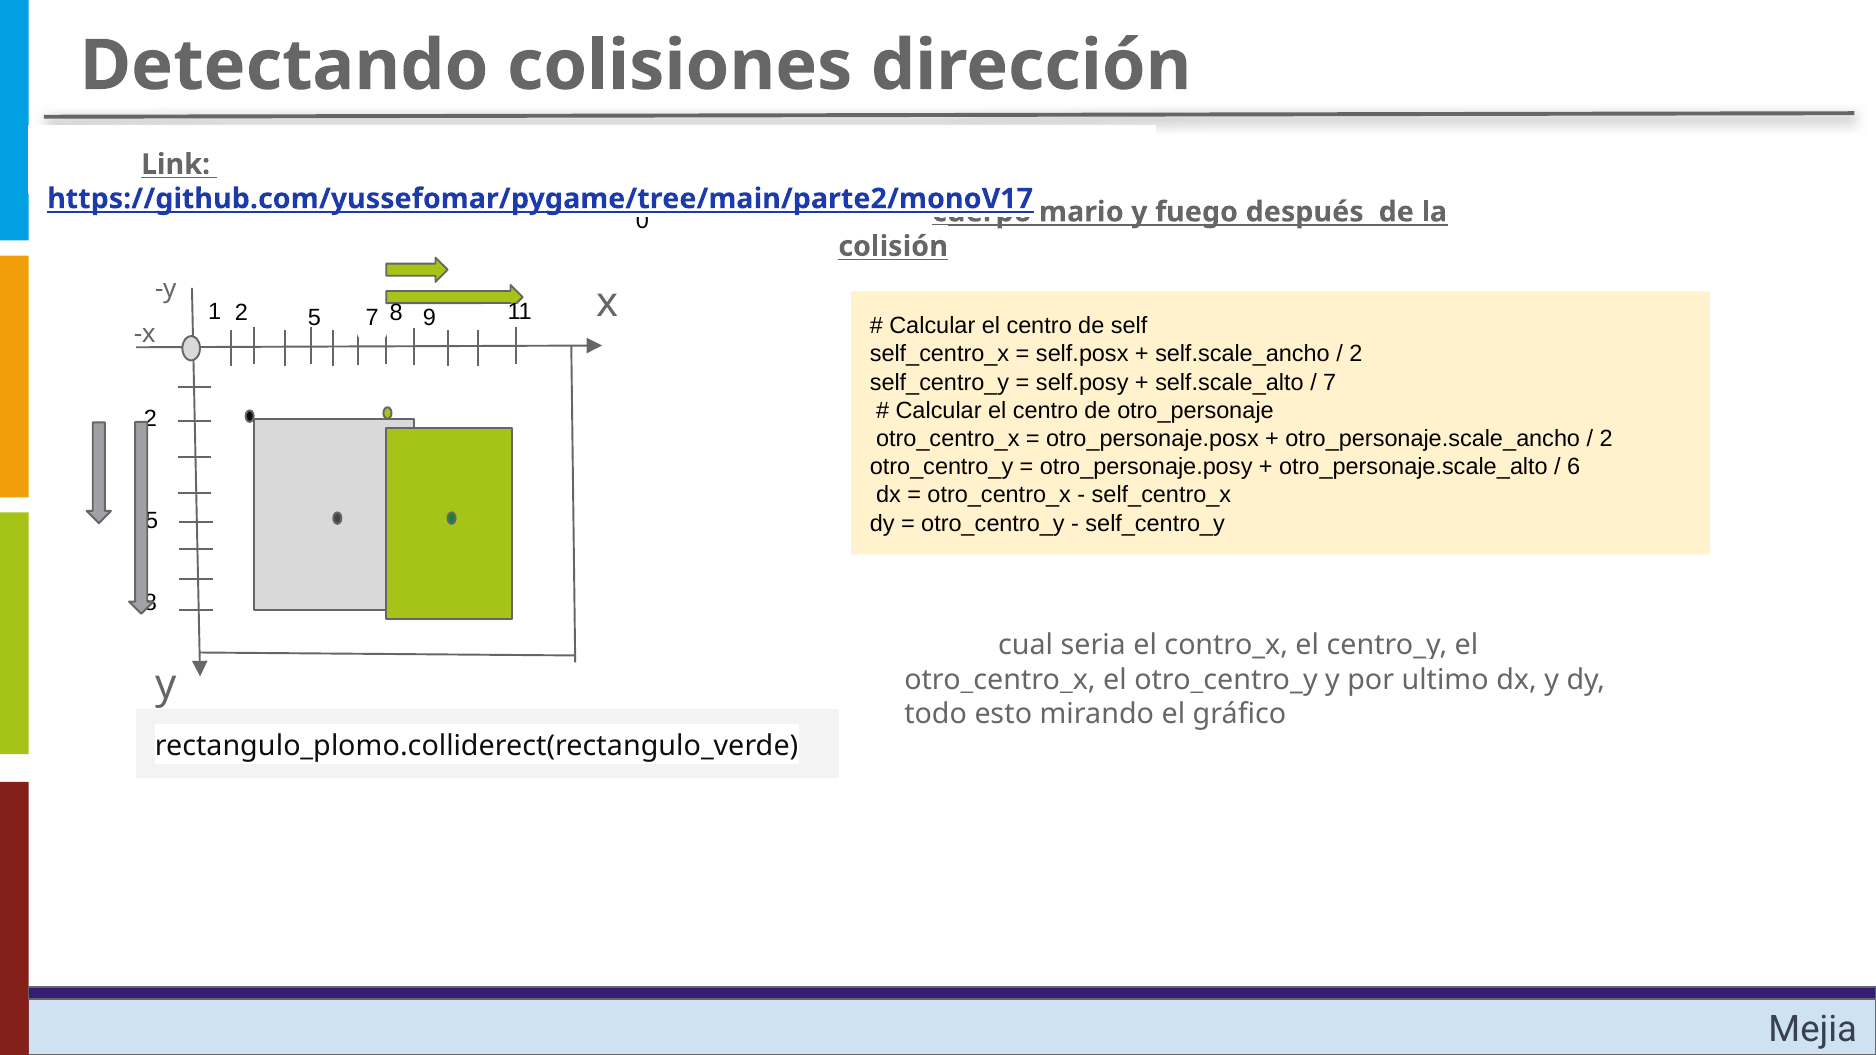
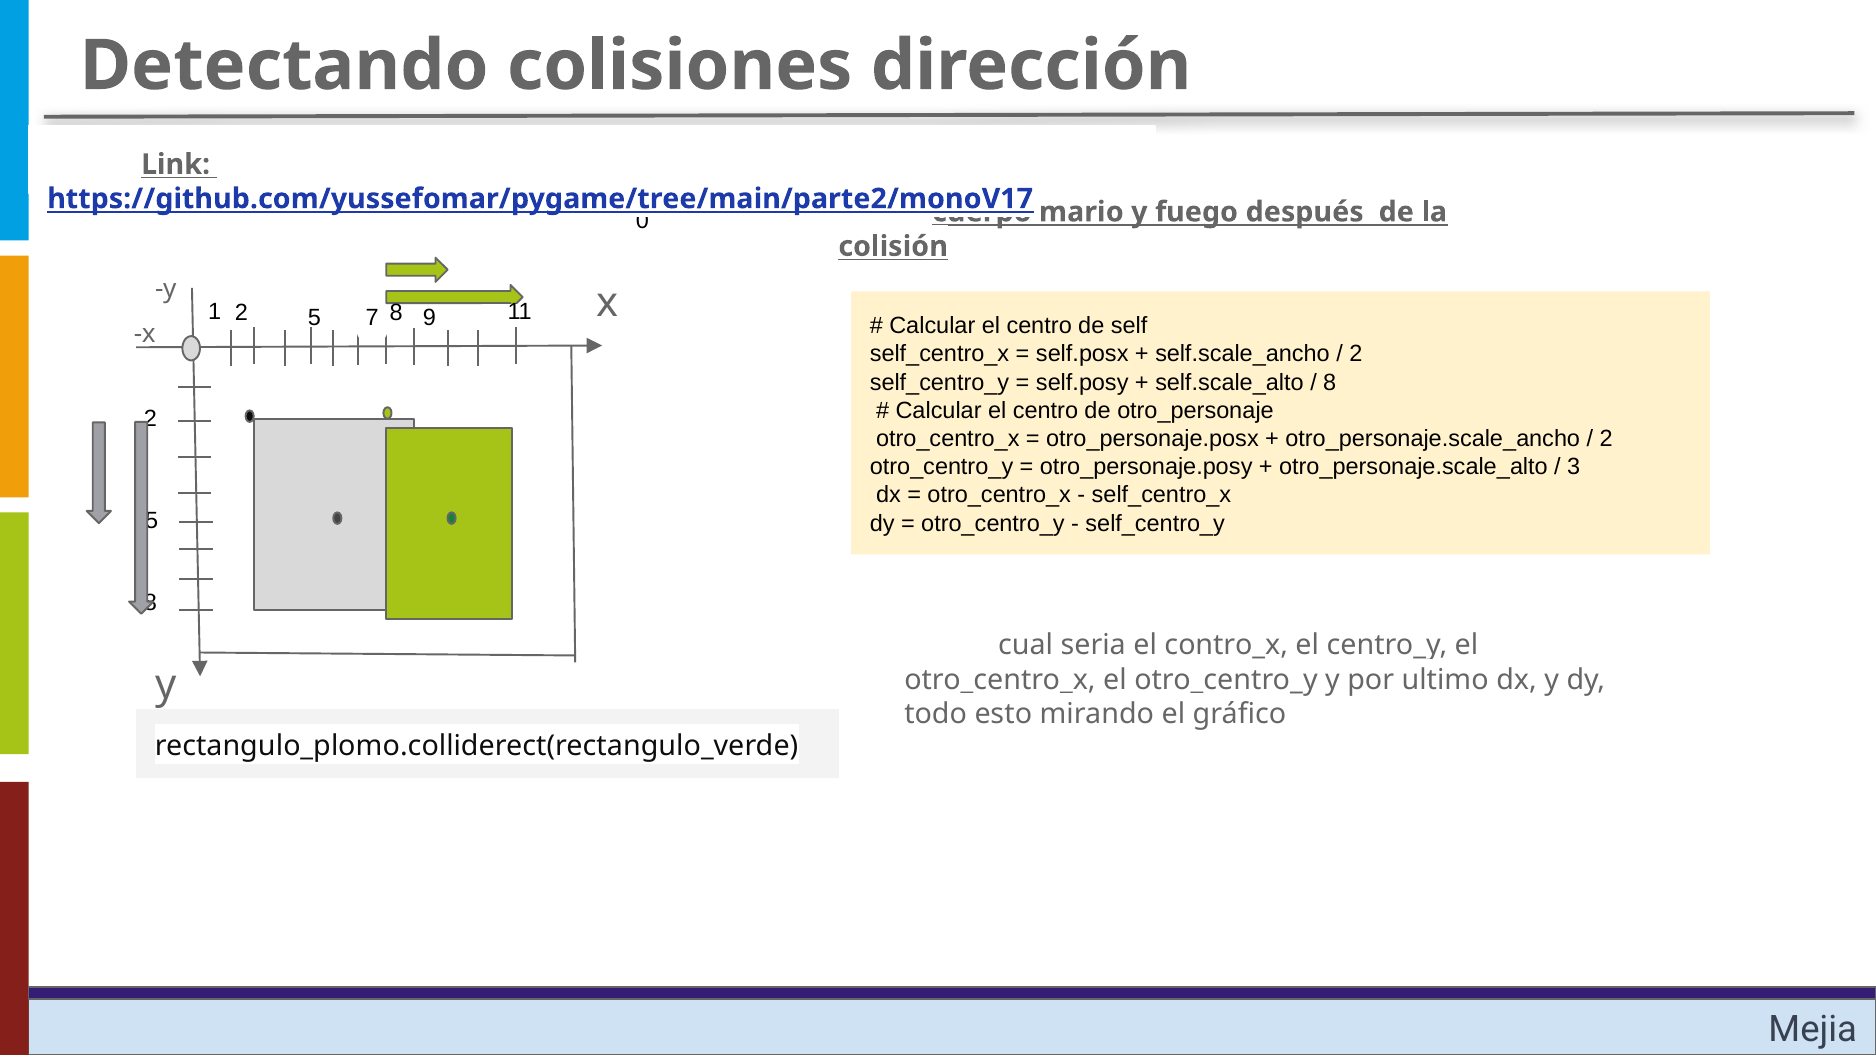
7 at (1330, 382): 7 -> 8
6: 6 -> 3
